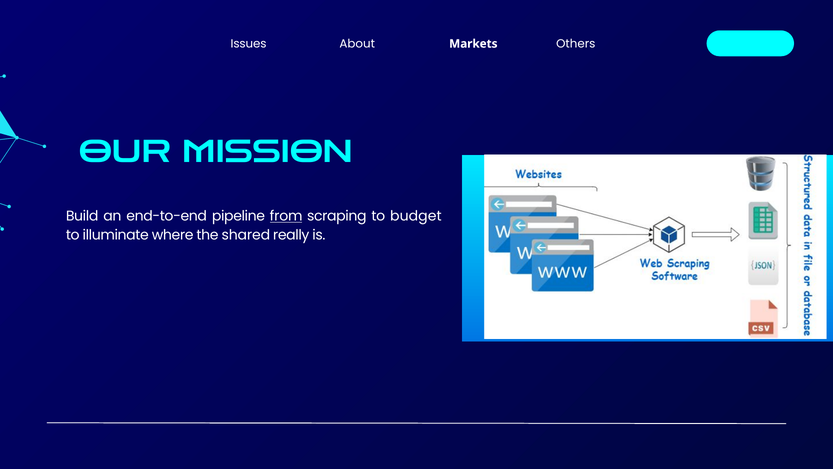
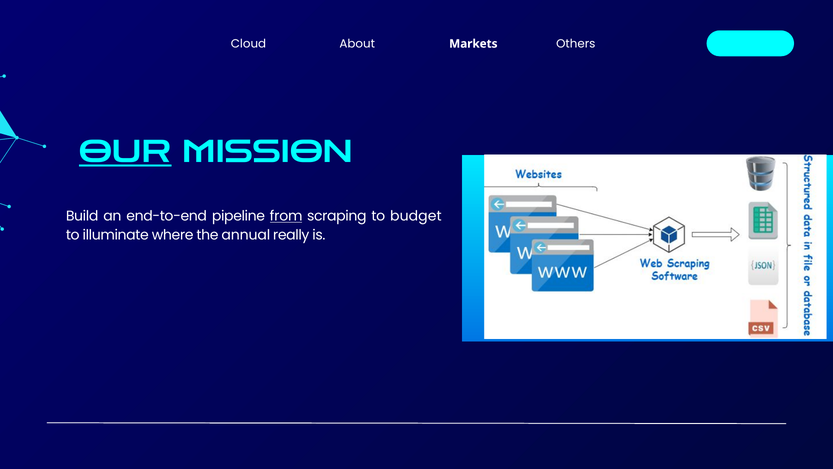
Issues: Issues -> Cloud
OUR underline: none -> present
shared: shared -> annual
